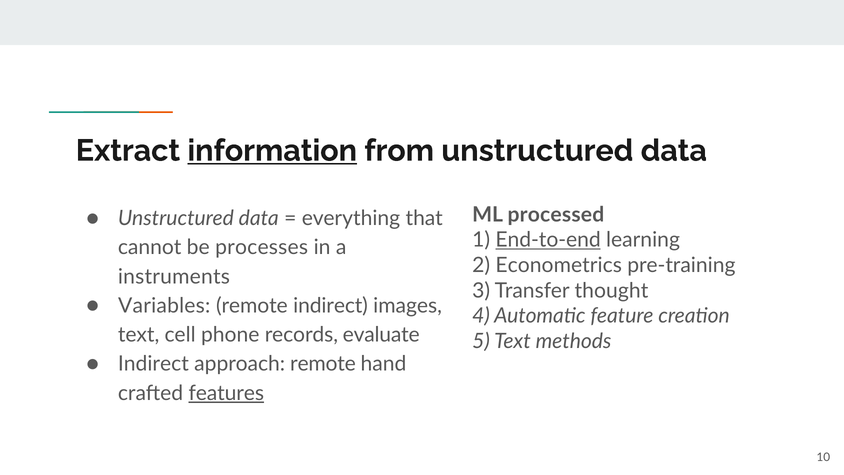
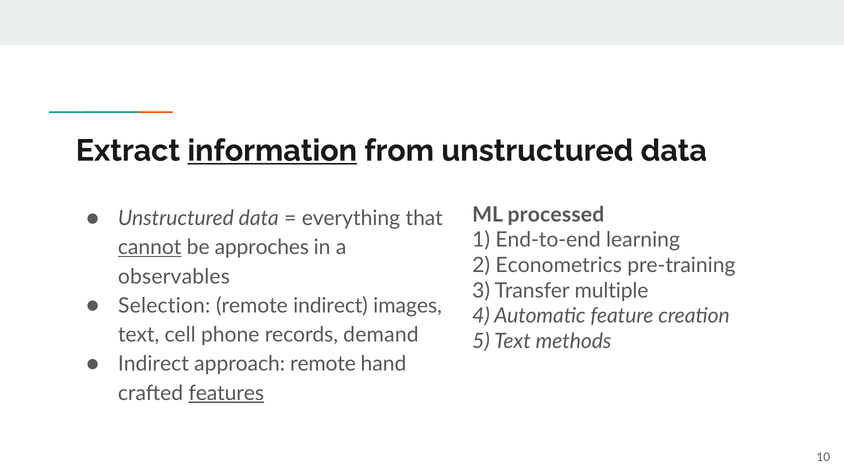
End-to-end underline: present -> none
cannot underline: none -> present
processes: processes -> approches
instruments: instruments -> observables
thought: thought -> multiple
Variables: Variables -> Selection
evaluate: evaluate -> demand
